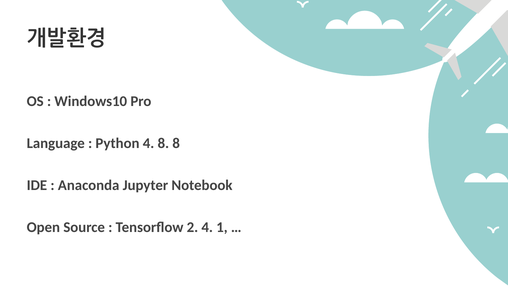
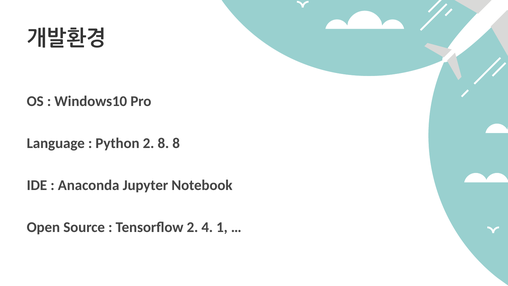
Python 4: 4 -> 2
